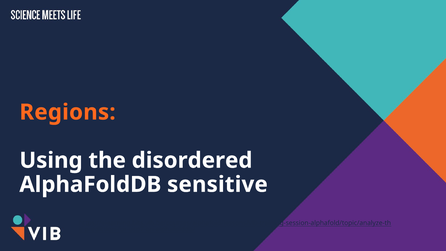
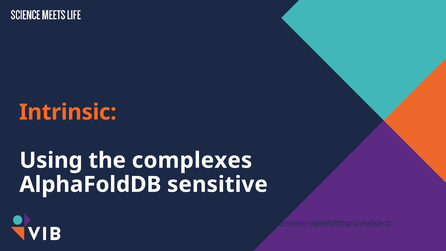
Regions: Regions -> Intrinsic
disordered: disordered -> complexes
